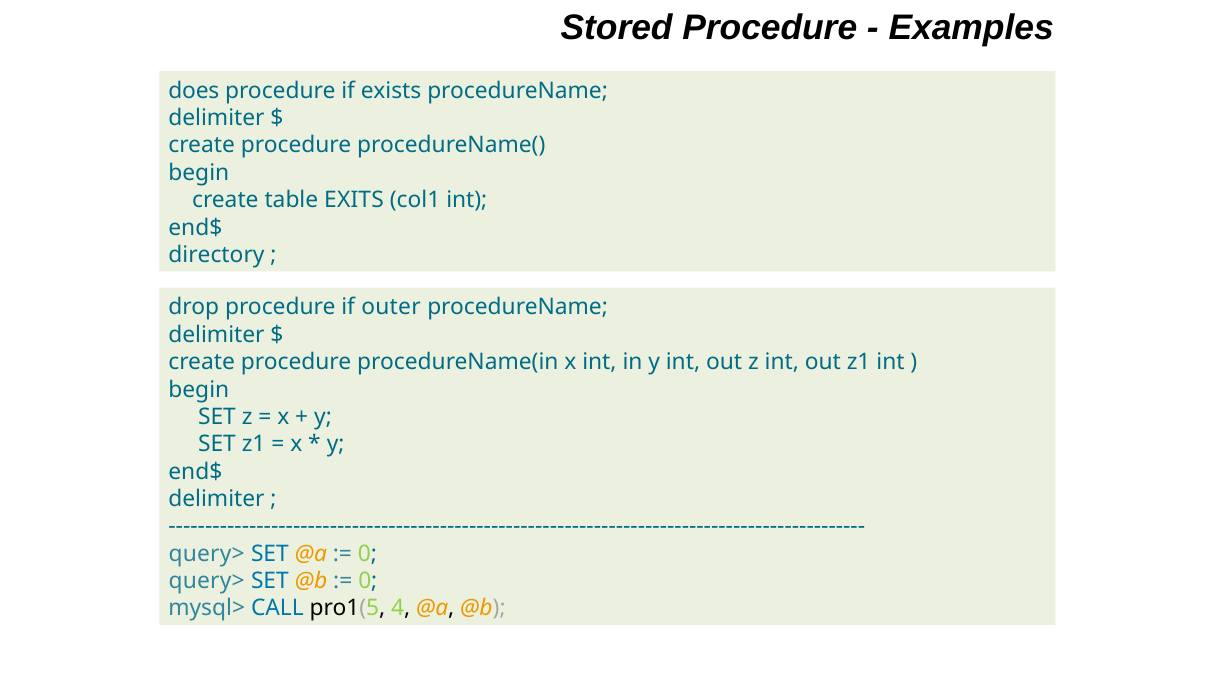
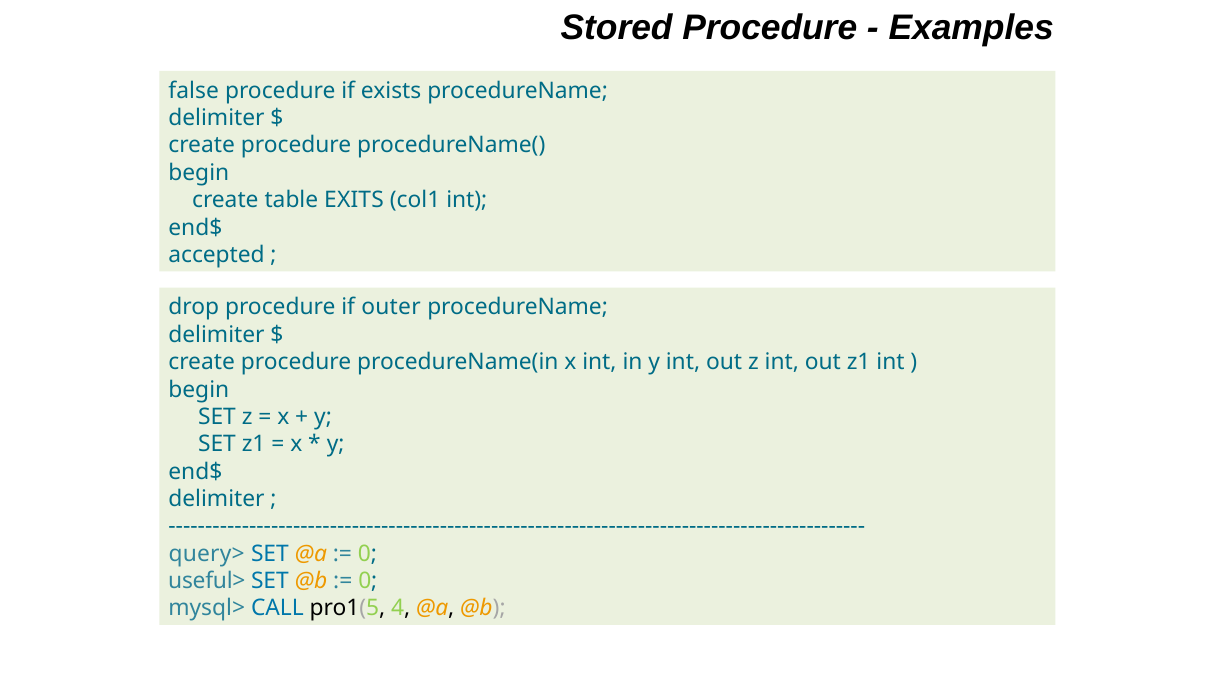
does: does -> false
directory: directory -> accepted
query> at (207, 581): query> -> useful>
